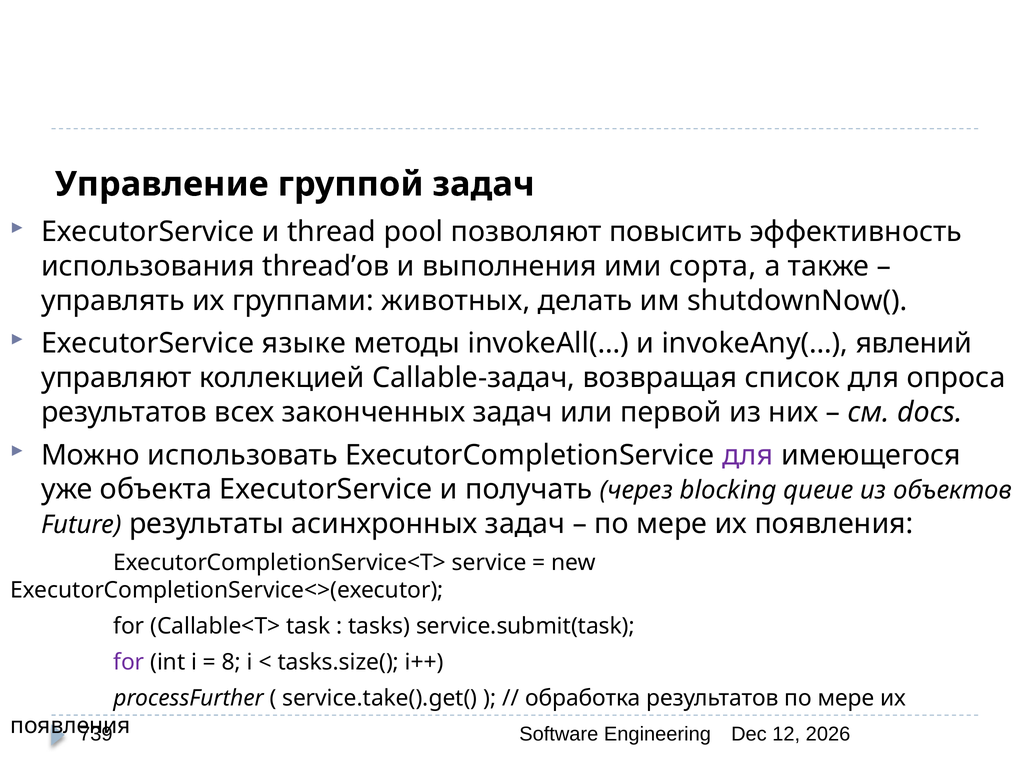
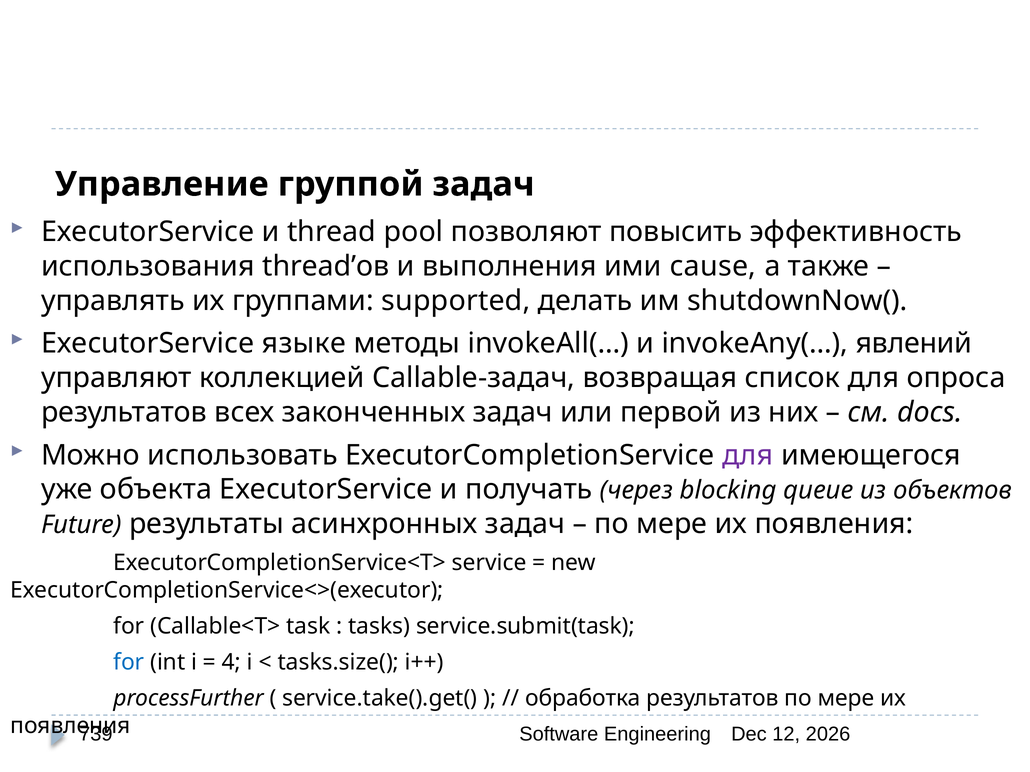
сорта: сорта -> cause
животных: животных -> supported
for at (129, 663) colour: purple -> blue
8: 8 -> 4
